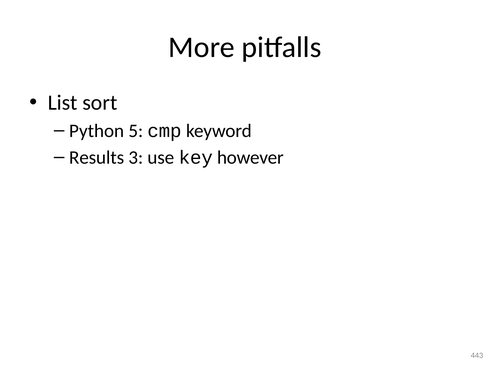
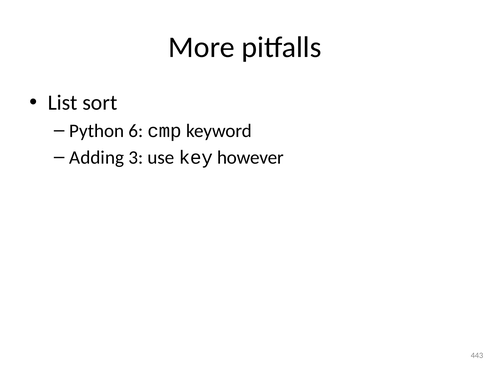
5: 5 -> 6
Results: Results -> Adding
